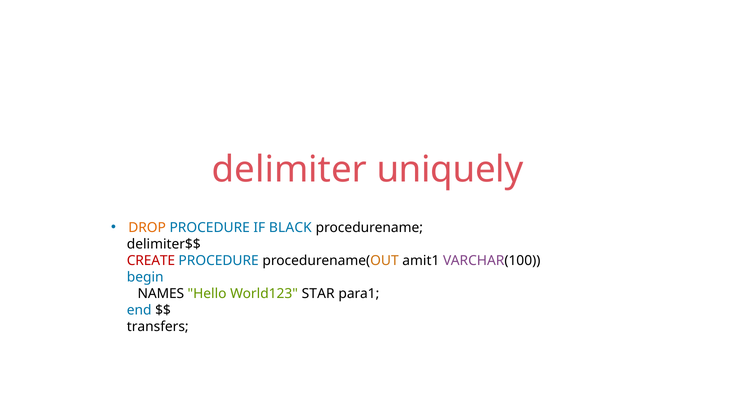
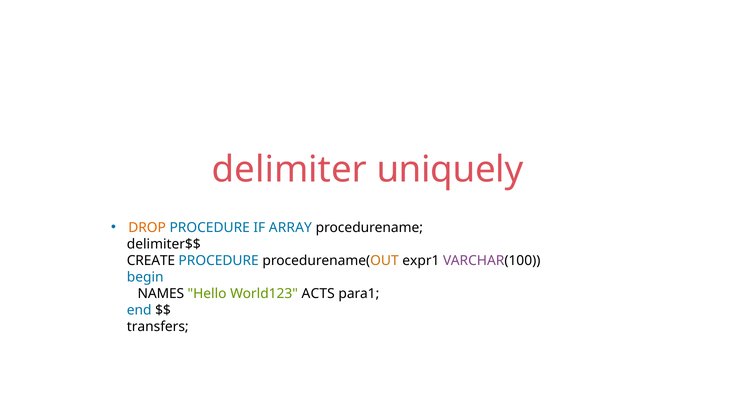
BLACK: BLACK -> ARRAY
CREATE colour: red -> black
amit1: amit1 -> expr1
STAR: STAR -> ACTS
